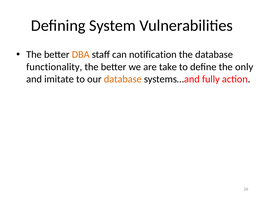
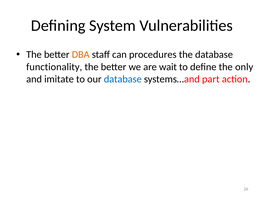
notification: notification -> procedures
take: take -> wait
database at (123, 79) colour: orange -> blue
fully: fully -> part
